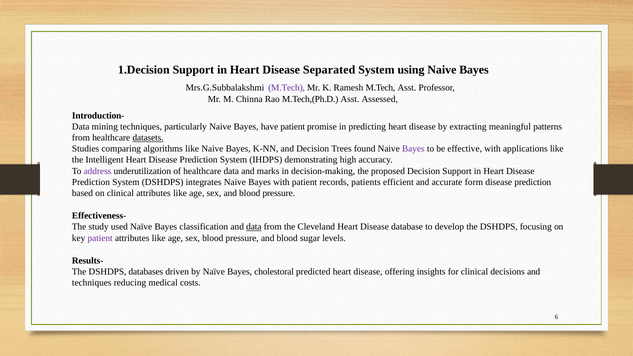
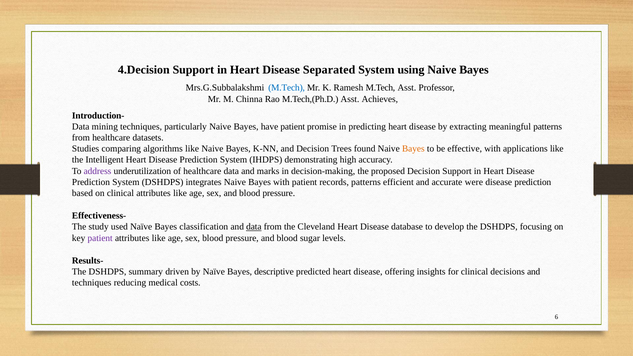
1.Decision: 1.Decision -> 4.Decision
M.Tech at (287, 88) colour: purple -> blue
Assessed: Assessed -> Achieves
datasets underline: present -> none
Bayes at (413, 149) colour: purple -> orange
records patients: patients -> patterns
form: form -> were
databases: databases -> summary
cholestoral: cholestoral -> descriptive
